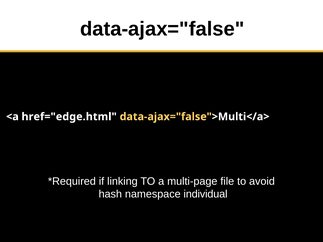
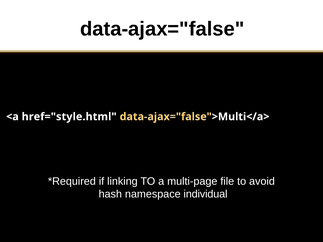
href="edge.html: href="edge.html -> href="style.html
